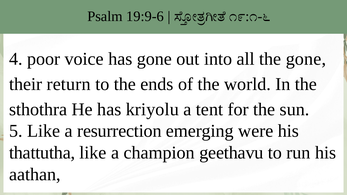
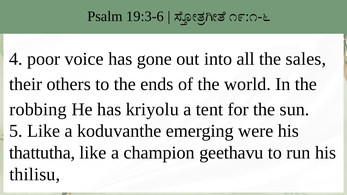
19:9-6: 19:9-6 -> 19:3-6
the gone: gone -> sales
return: return -> others
sthothra: sthothra -> robbing
resurrection: resurrection -> koduvanthe
aathan: aathan -> thilisu
